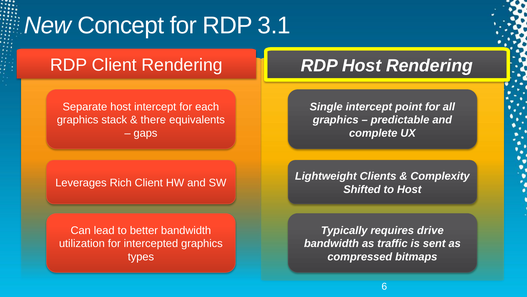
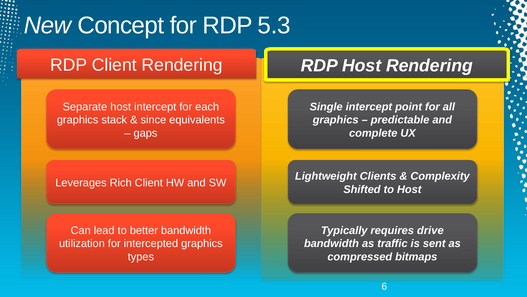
3.1: 3.1 -> 5.3
there: there -> since
